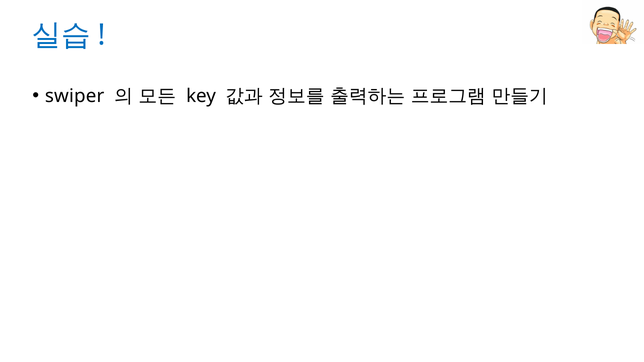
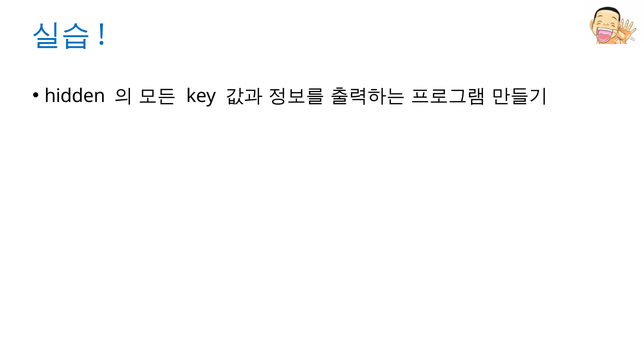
swiper: swiper -> hidden
